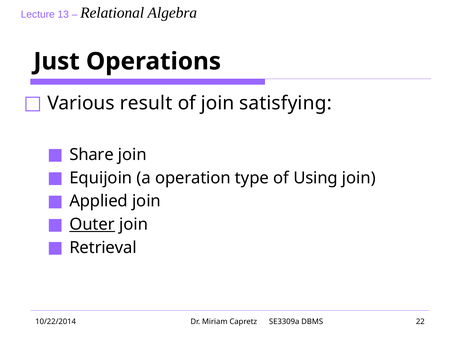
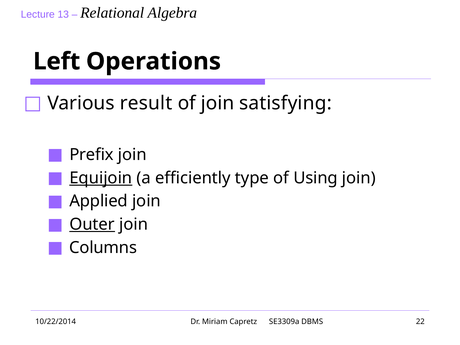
Just: Just -> Left
Share: Share -> Prefix
Equijoin underline: none -> present
operation: operation -> efficiently
Retrieval: Retrieval -> Columns
